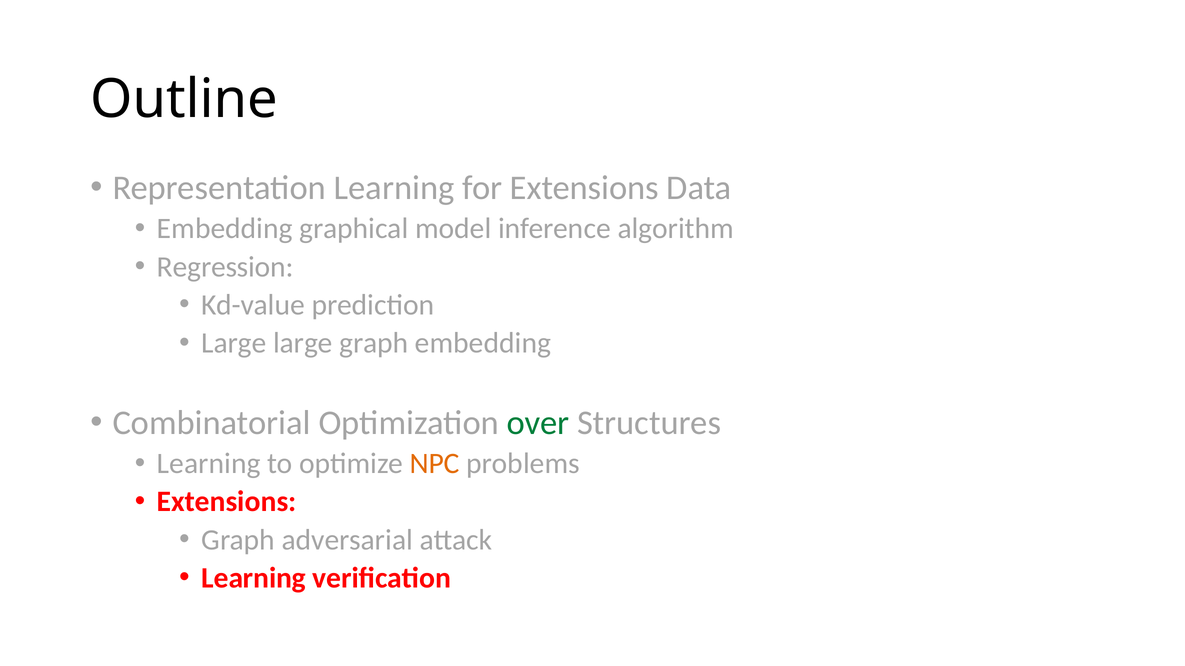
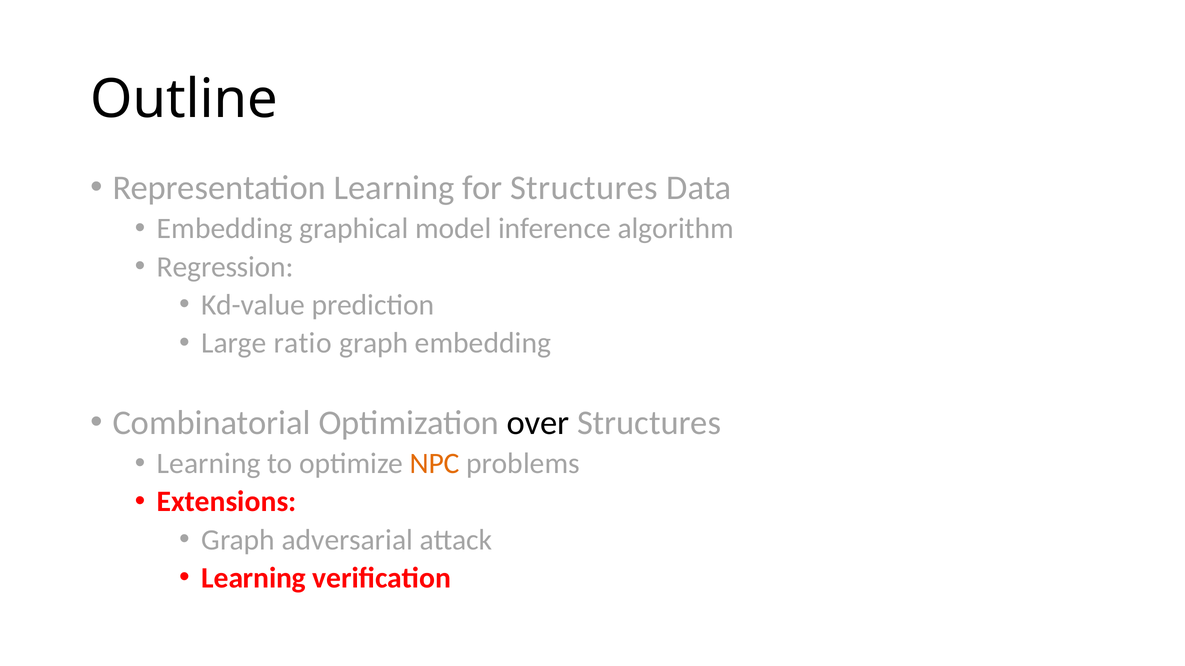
for Extensions: Extensions -> Structures
Large large: large -> ratio
over colour: green -> black
